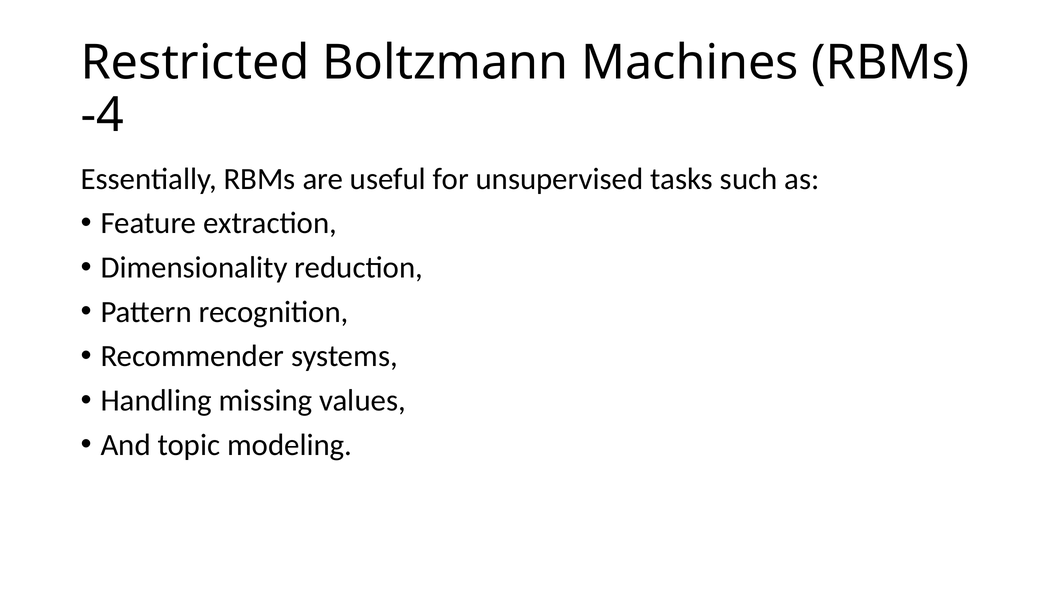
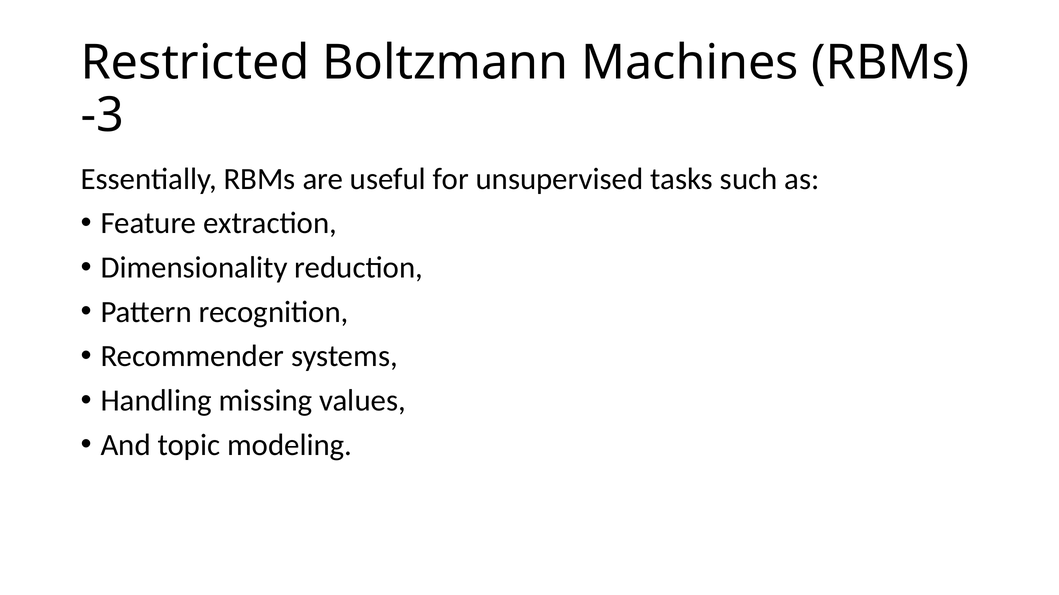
-4: -4 -> -3
